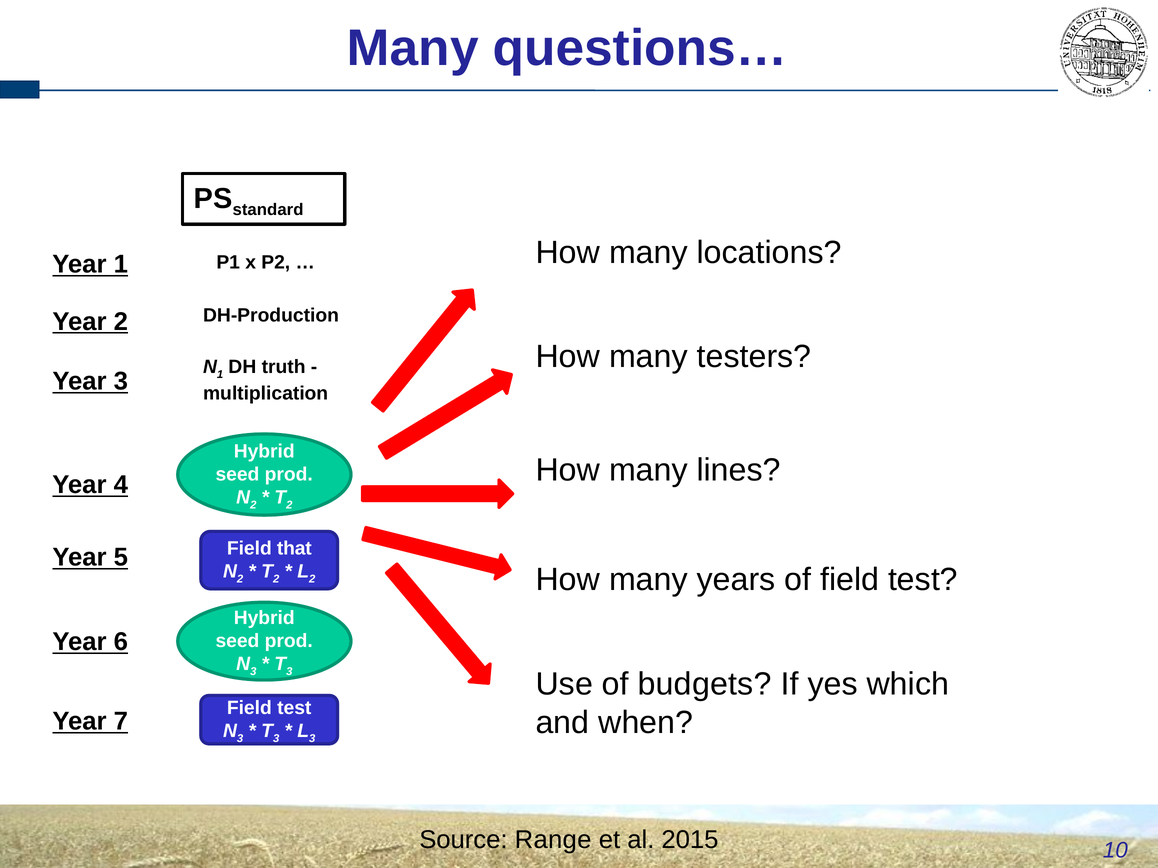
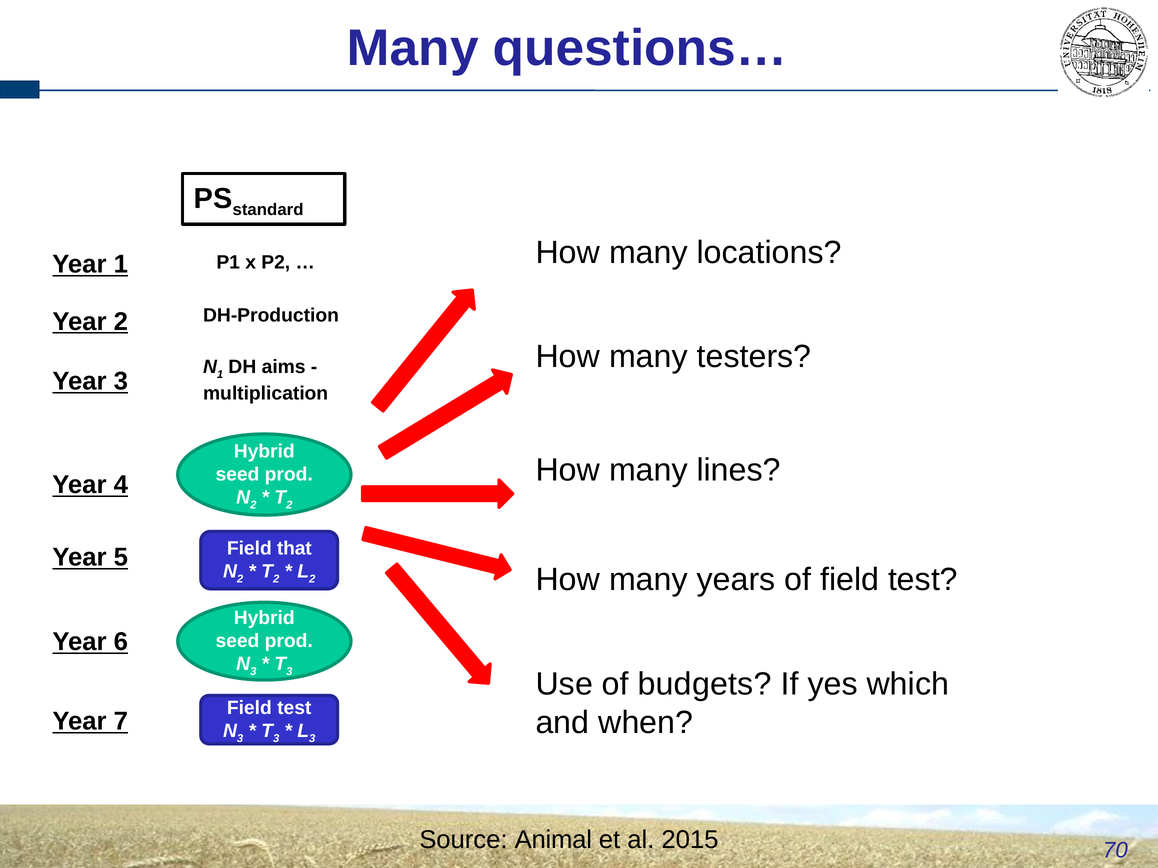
truth: truth -> aims
Range: Range -> Animal
10: 10 -> 70
